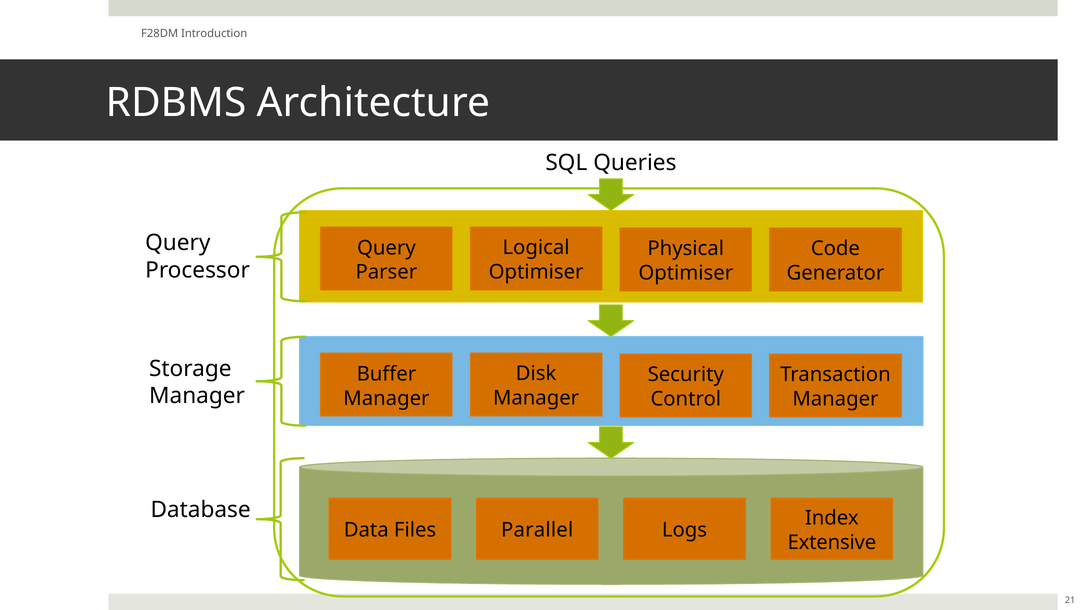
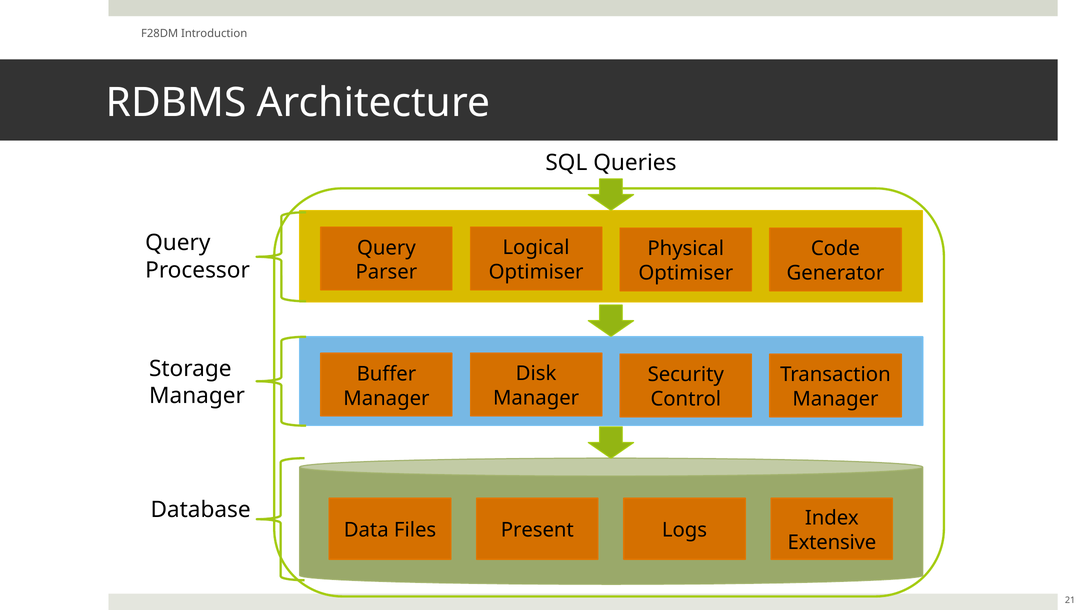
Parallel: Parallel -> Present
